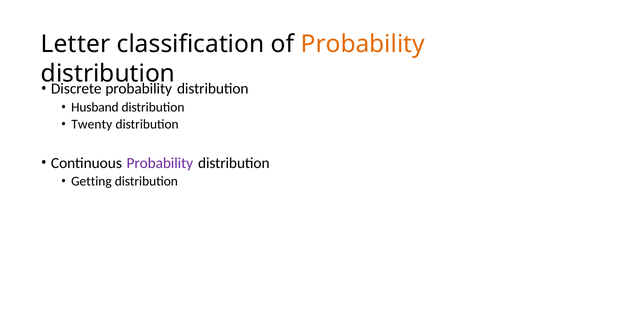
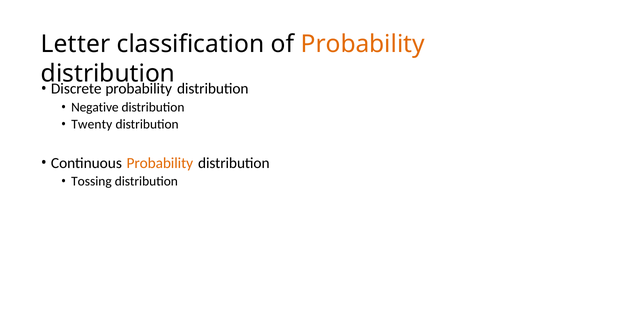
Husband: Husband -> Negative
Probability at (160, 163) colour: purple -> orange
Getting: Getting -> Tossing
